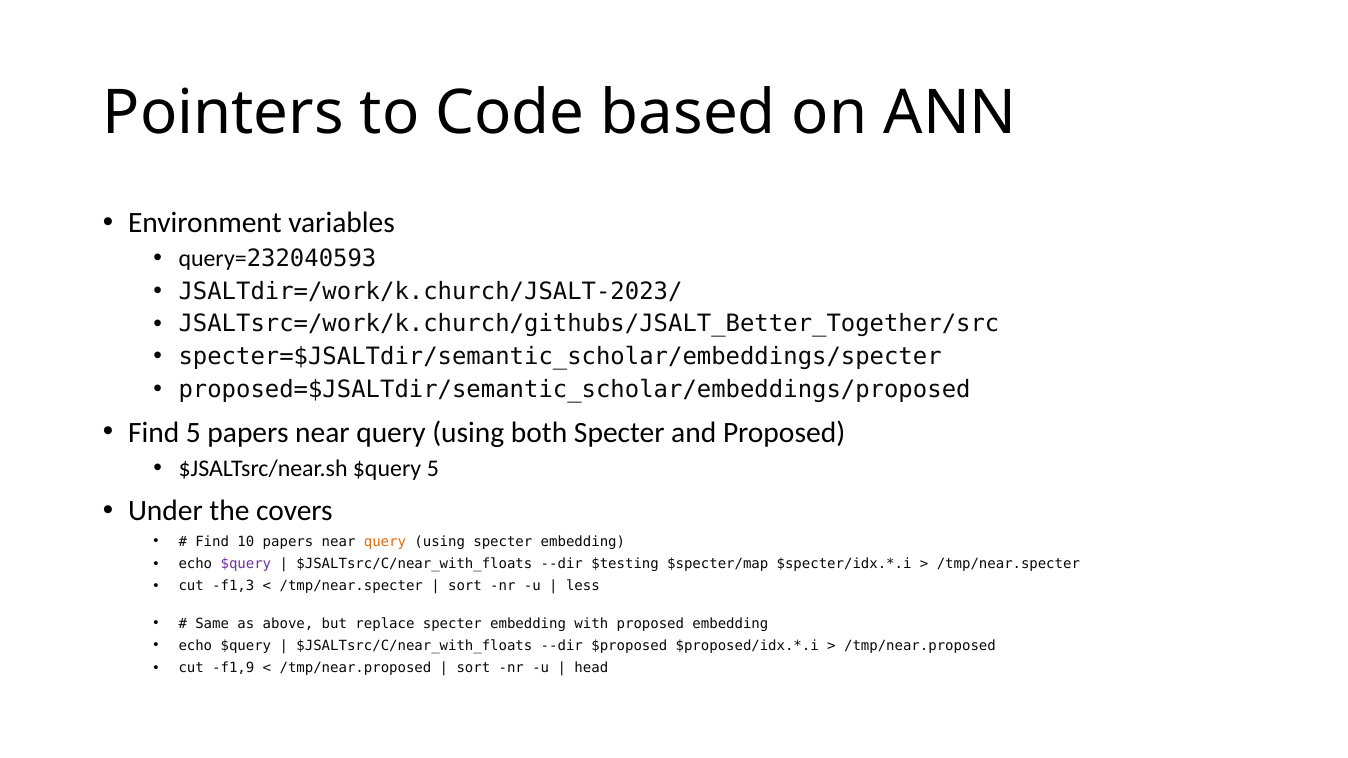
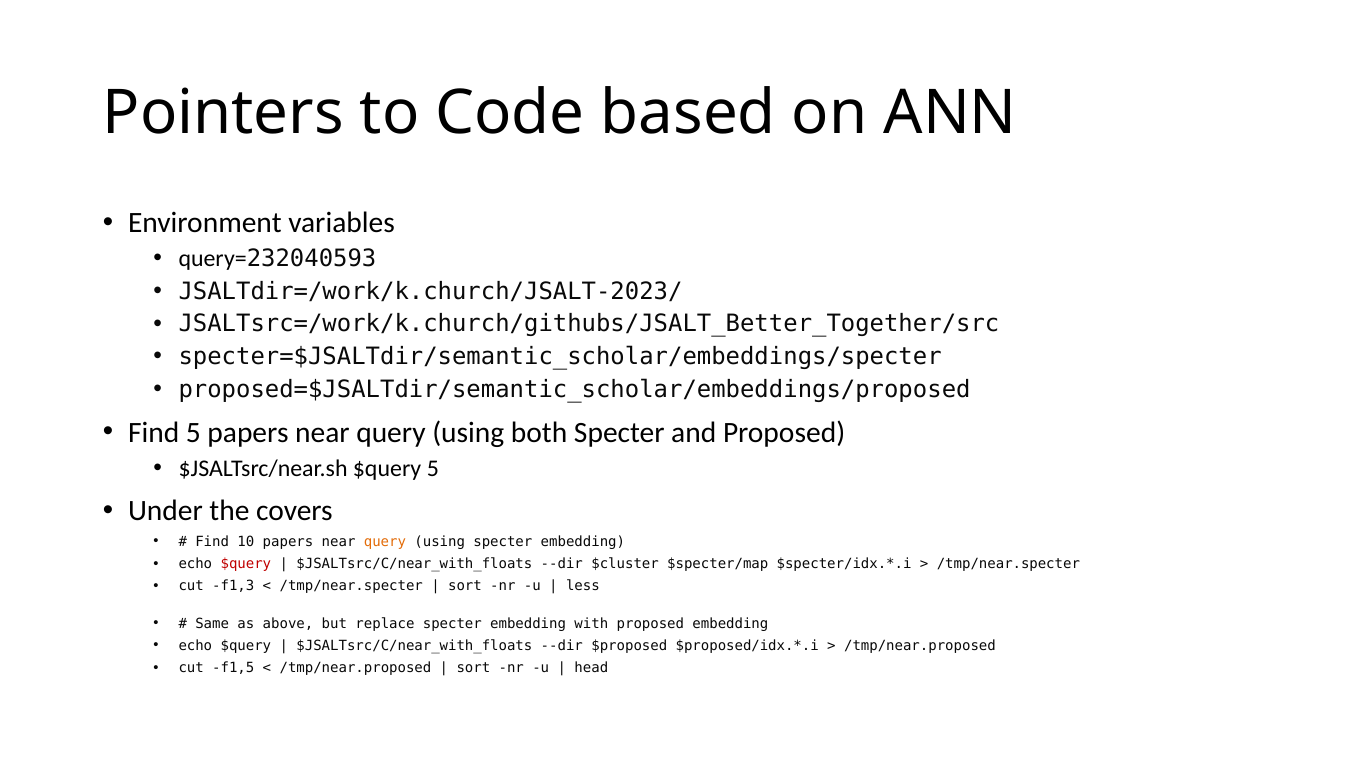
$query at (246, 564) colour: purple -> red
$testing: $testing -> $cluster
f1,9: f1,9 -> f1,5
